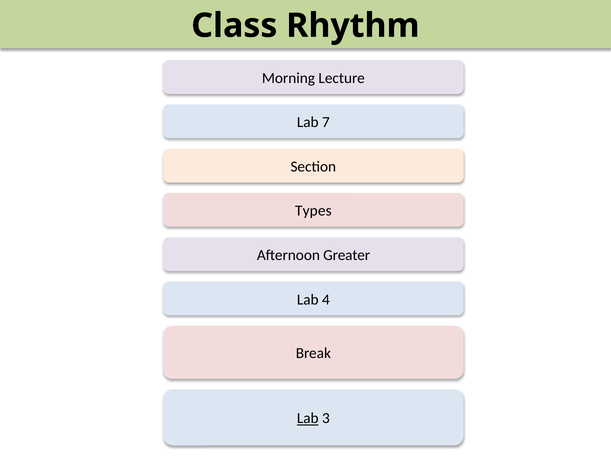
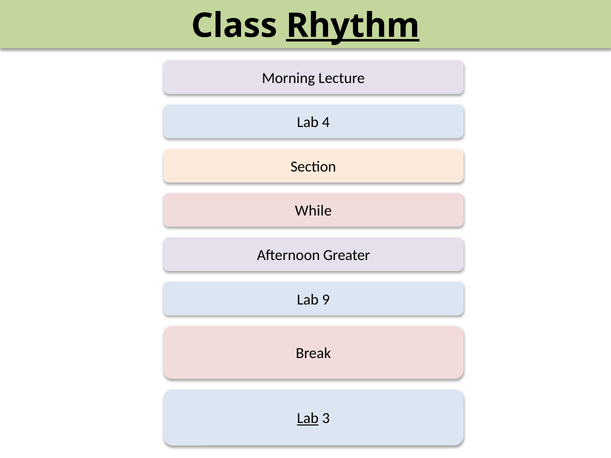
Rhythm underline: none -> present
7: 7 -> 4
Types: Types -> While
4: 4 -> 9
